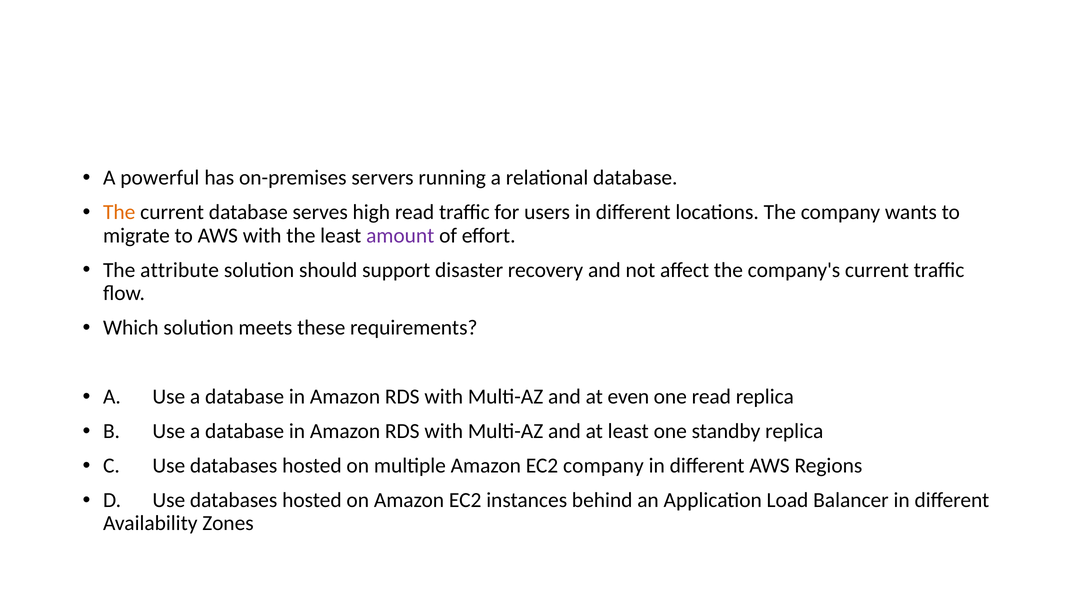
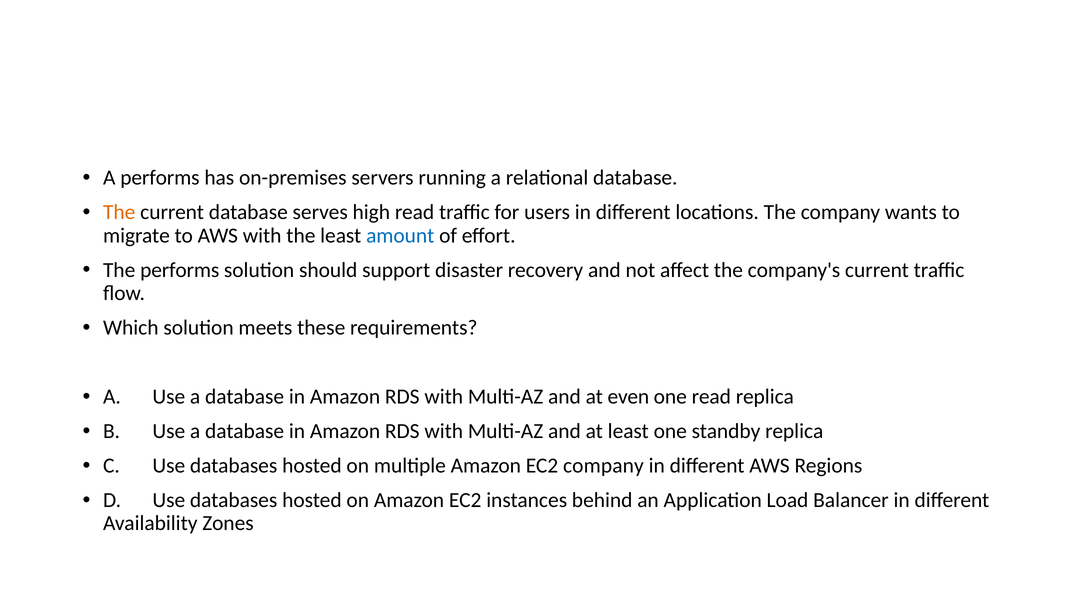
A powerful: powerful -> performs
amount colour: purple -> blue
The attribute: attribute -> performs
